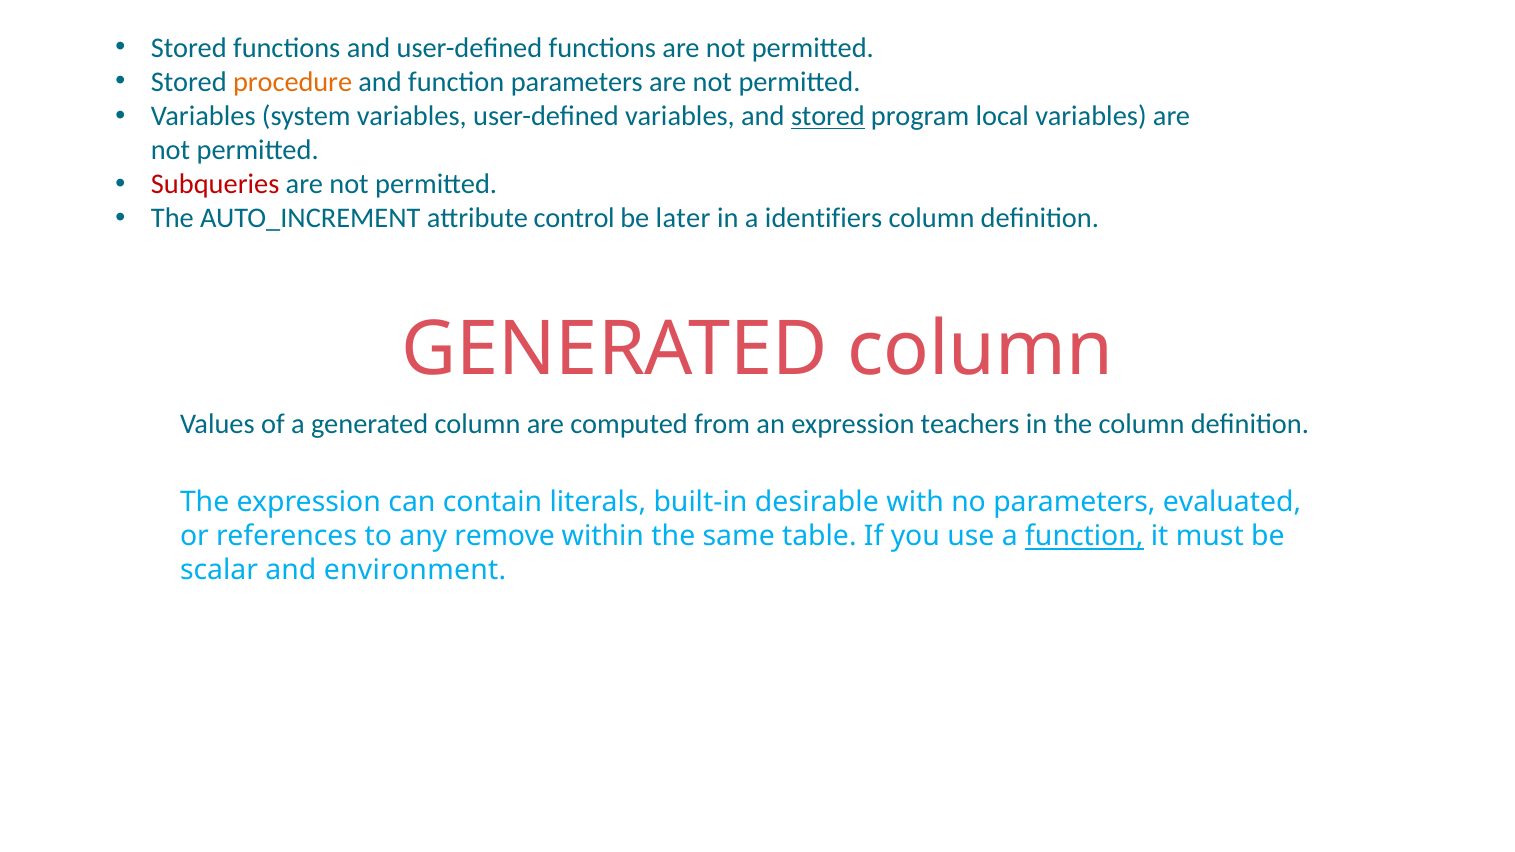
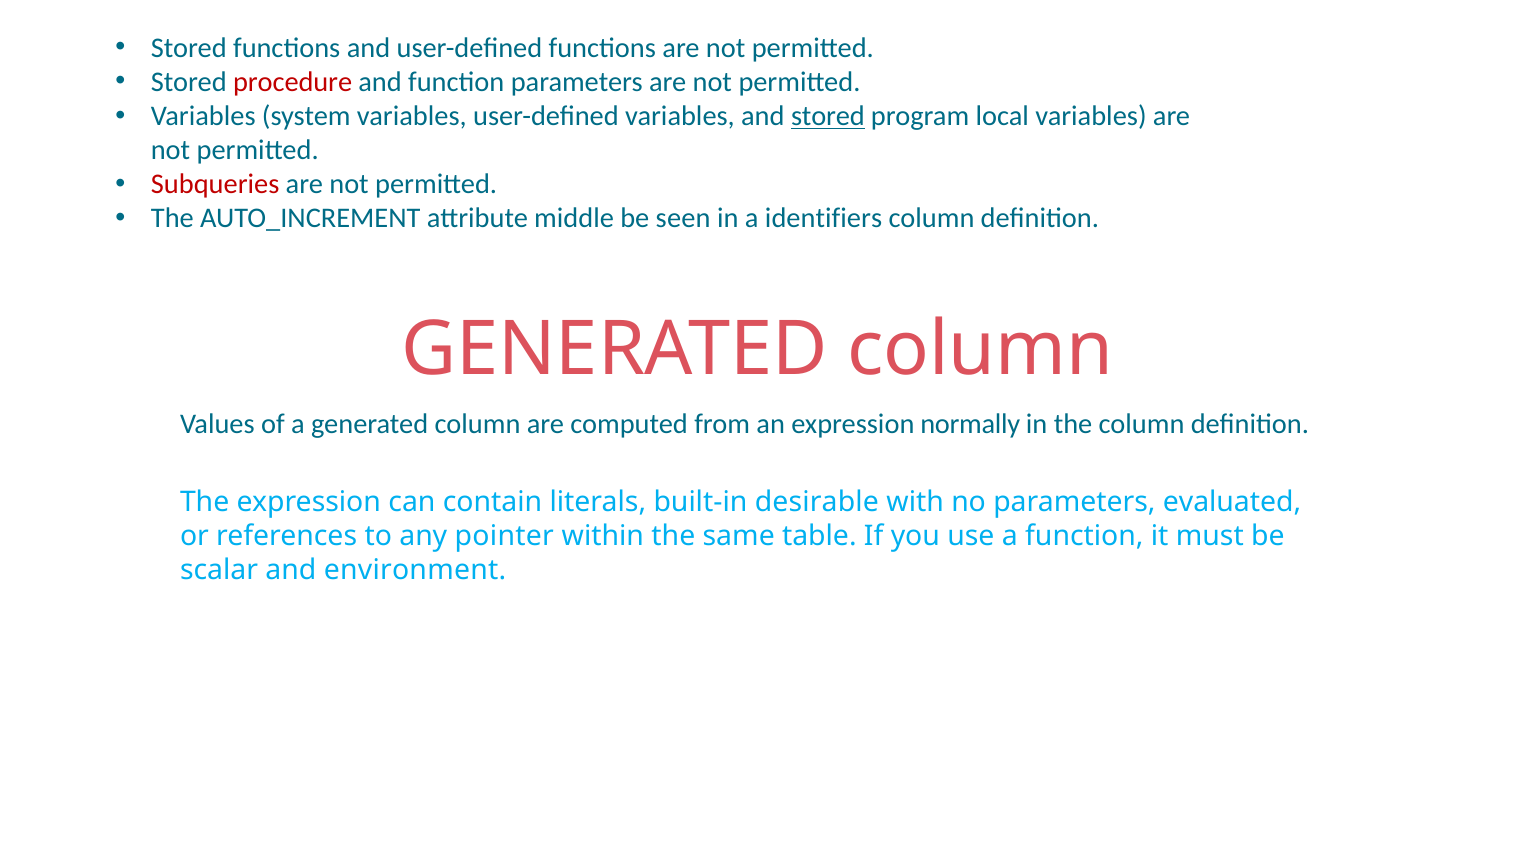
procedure colour: orange -> red
control: control -> middle
later: later -> seen
teachers: teachers -> normally
remove: remove -> pointer
function at (1084, 537) underline: present -> none
